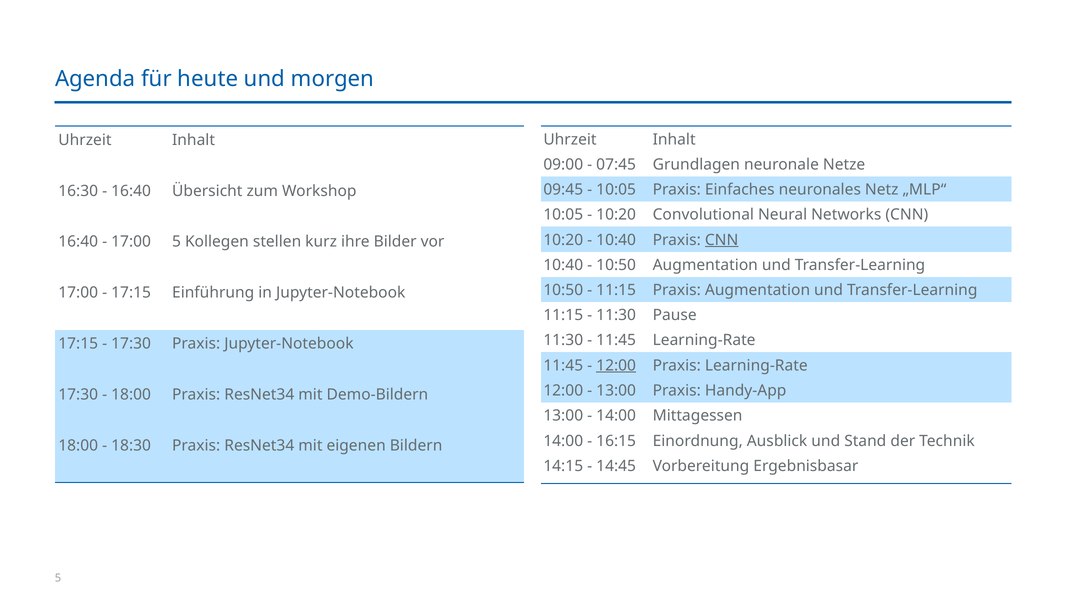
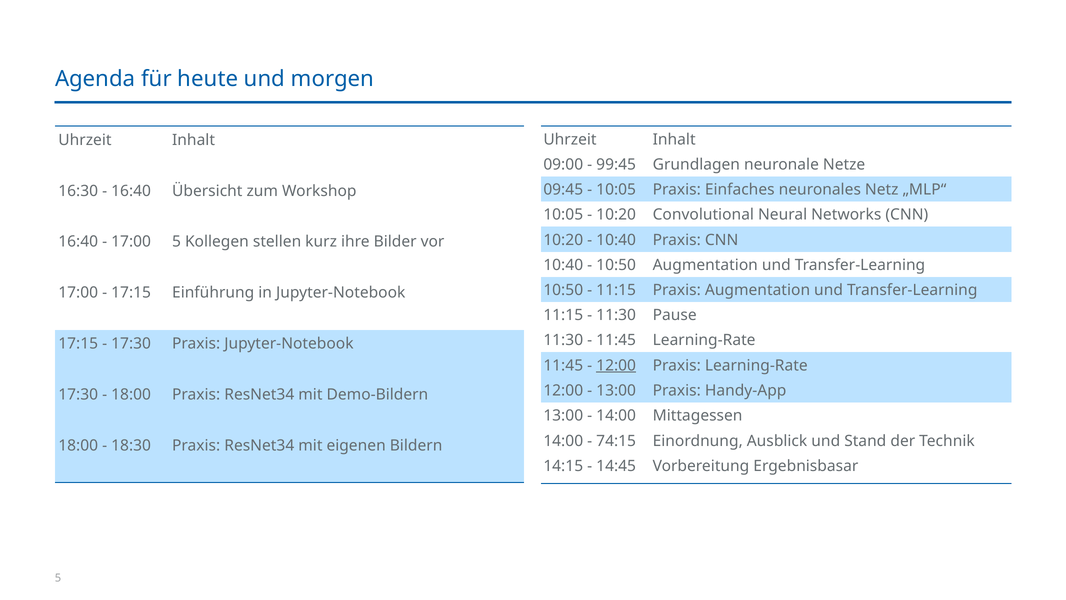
07:45: 07:45 -> 99:45
CNN at (722, 240) underline: present -> none
16:15: 16:15 -> 74:15
